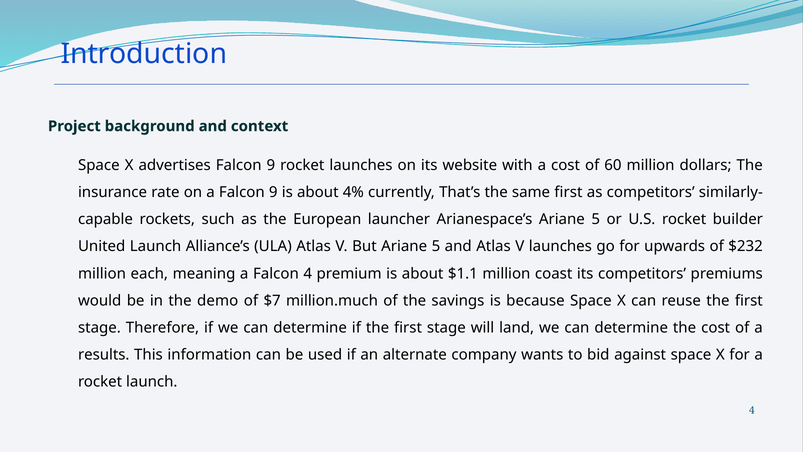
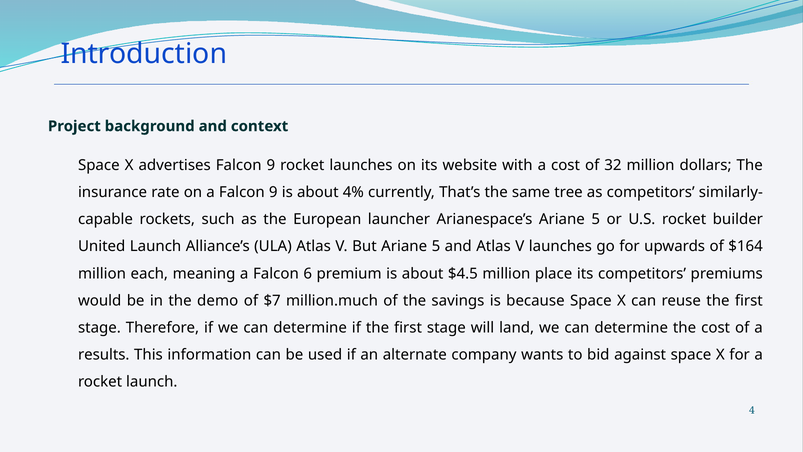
60: 60 -> 32
same first: first -> tree
$232: $232 -> $164
Falcon 4: 4 -> 6
$1.1: $1.1 -> $4.5
coast: coast -> place
